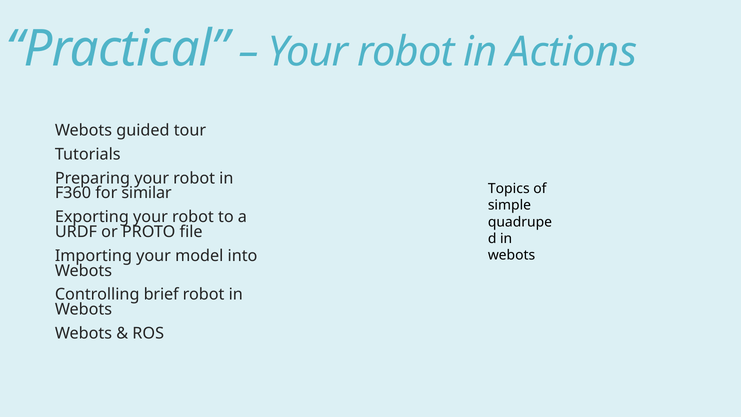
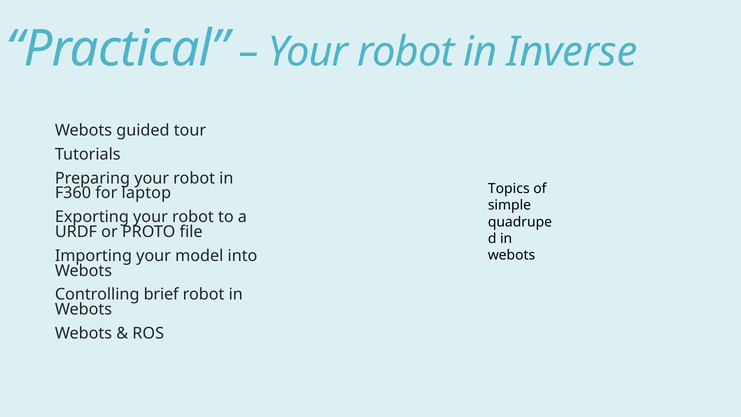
Actions: Actions -> Inverse
similar: similar -> laptop
